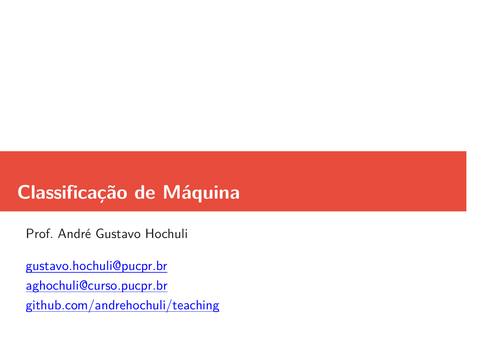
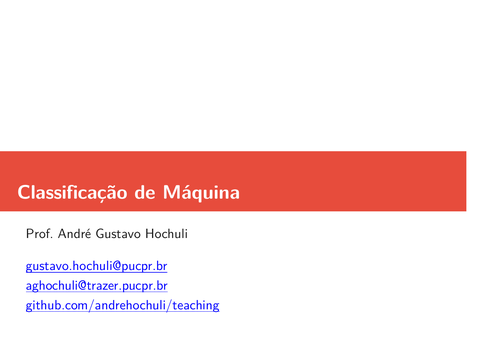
aghochuli@curso.pucpr.br: aghochuli@curso.pucpr.br -> aghochuli@trazer.pucpr.br
